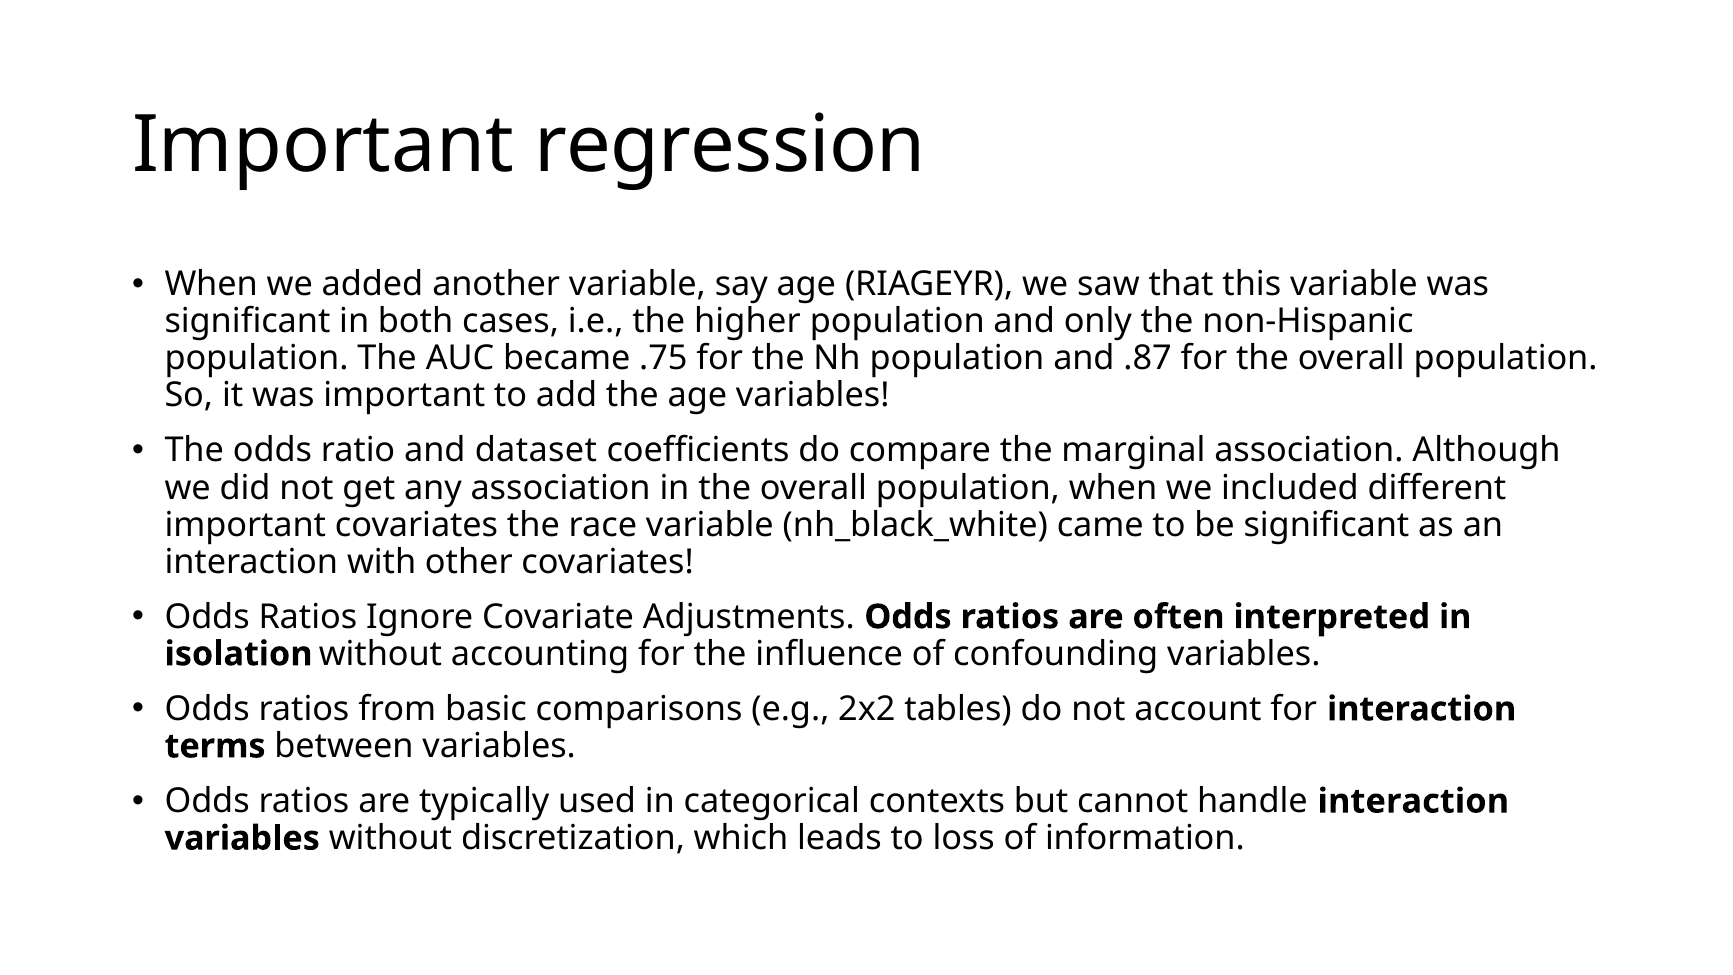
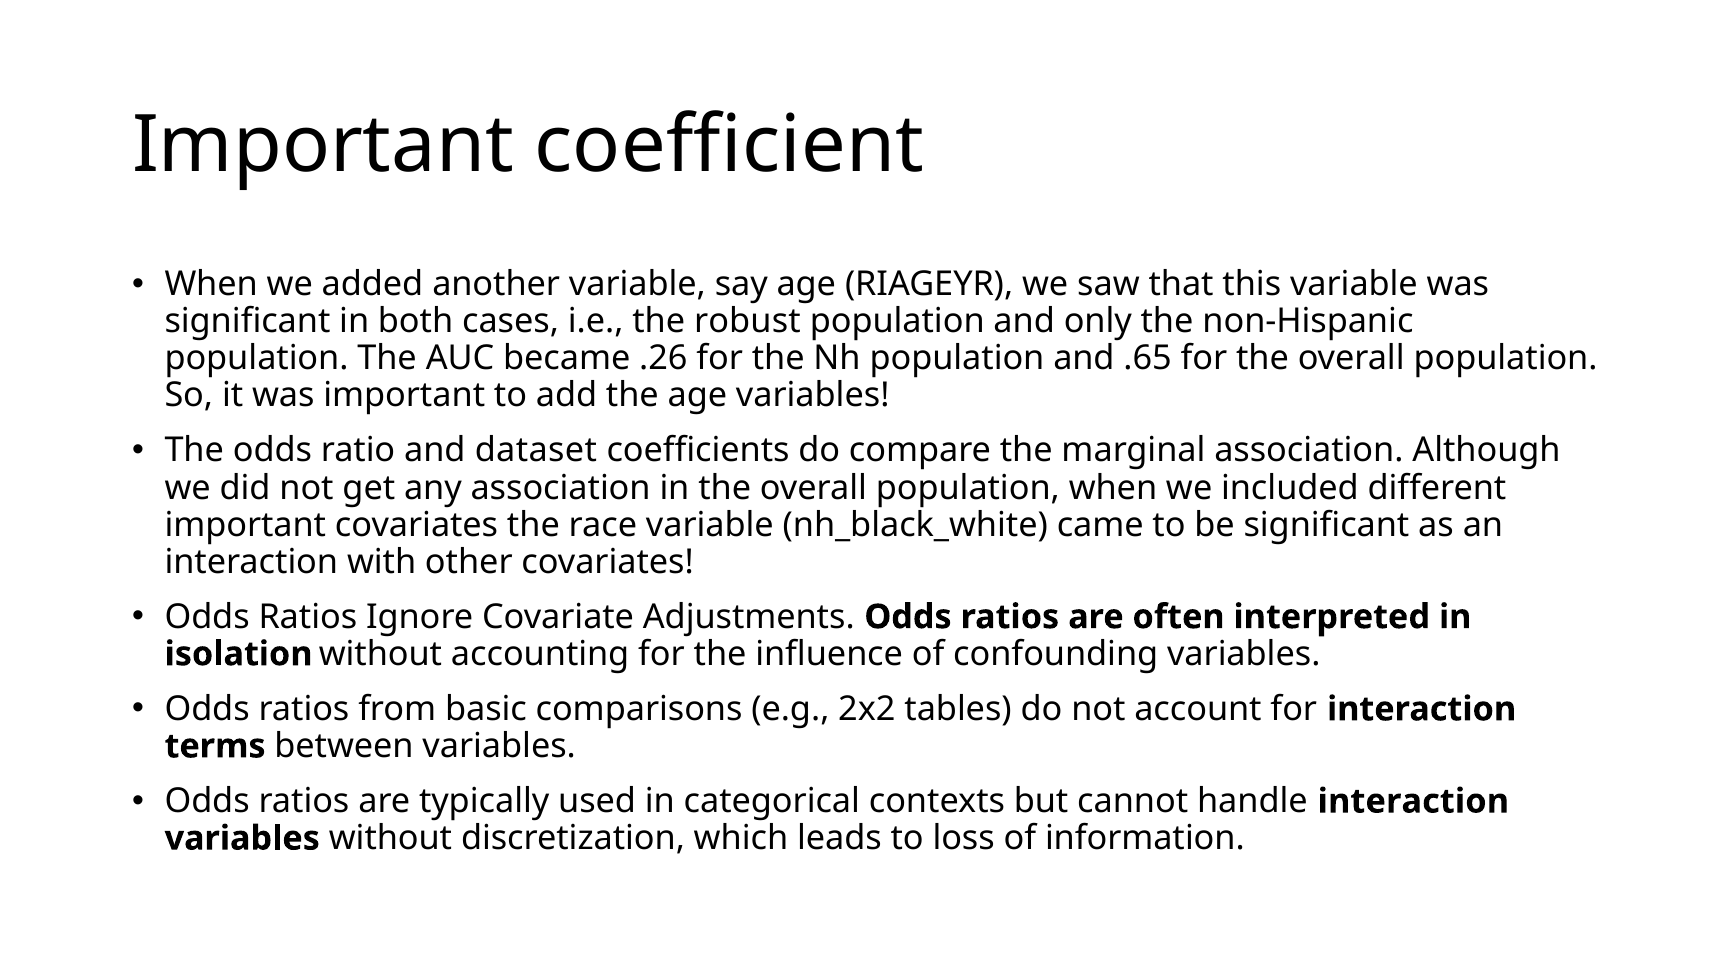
regression: regression -> coefficient
higher: higher -> robust
.75: .75 -> .26
.87: .87 -> .65
